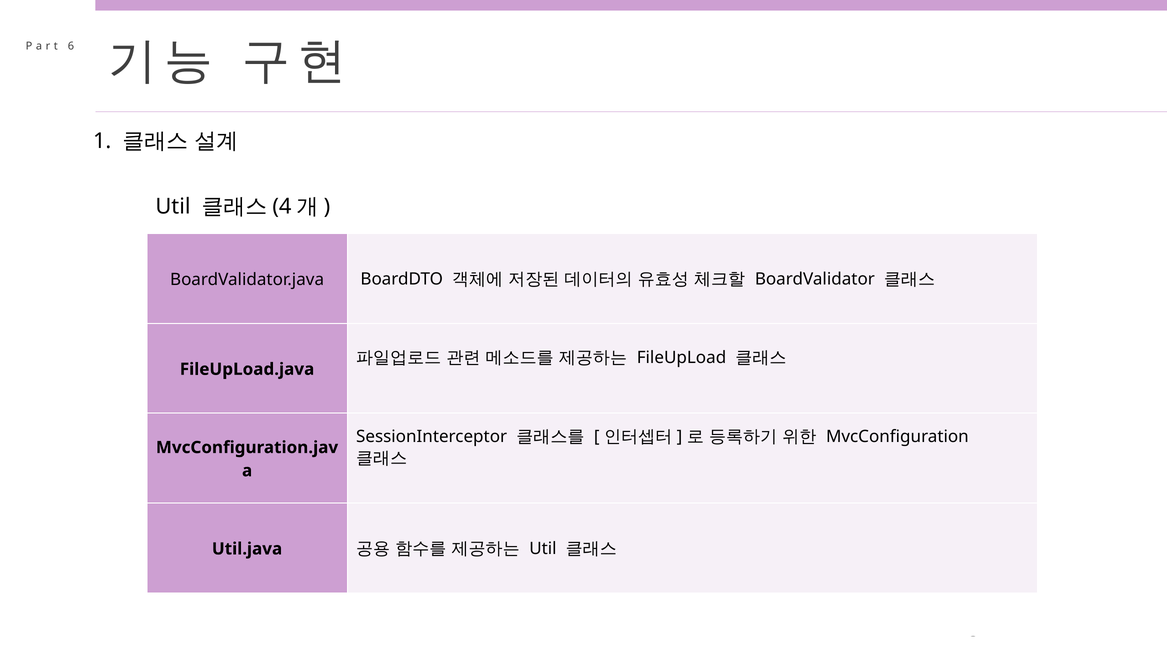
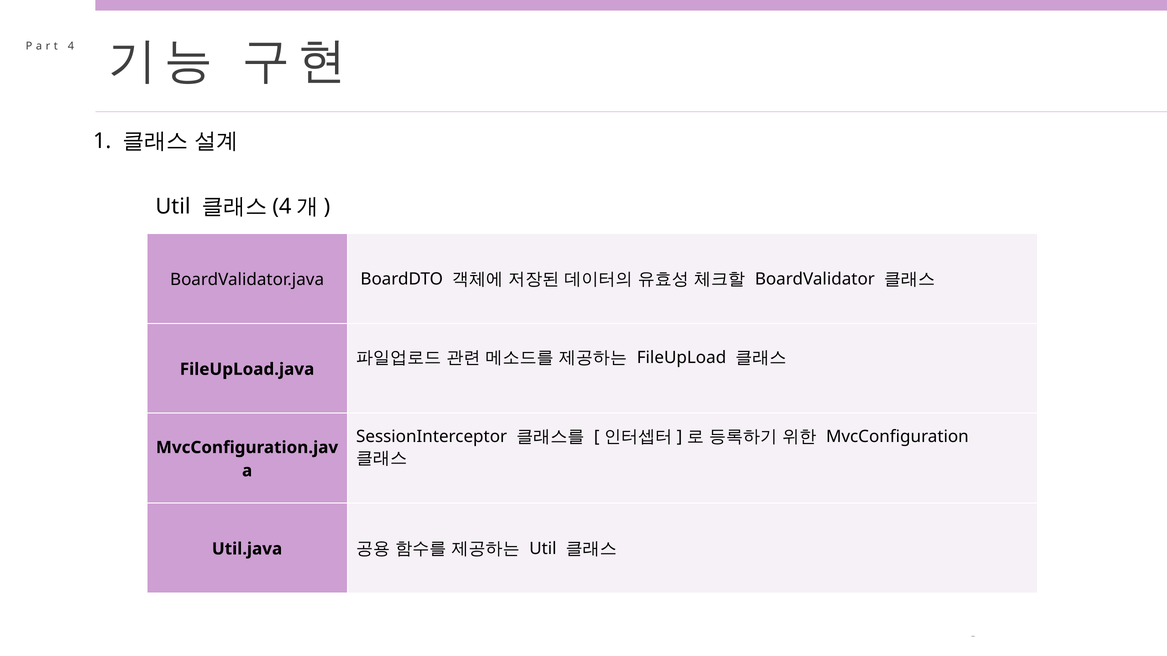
6: 6 -> 4
